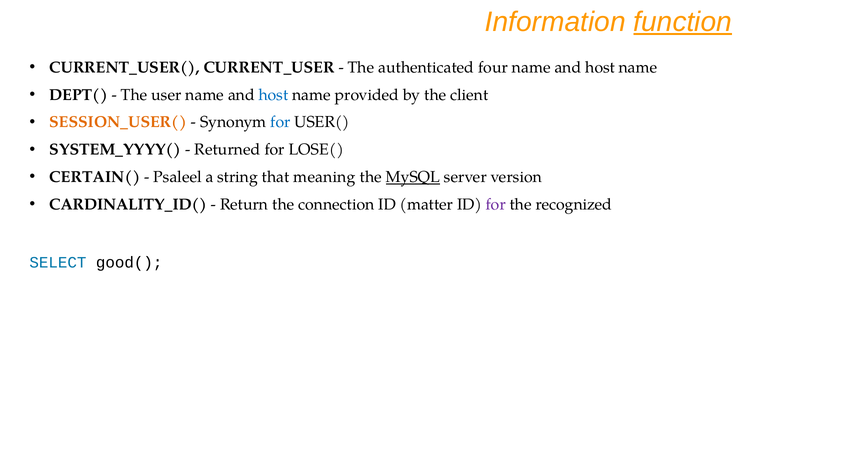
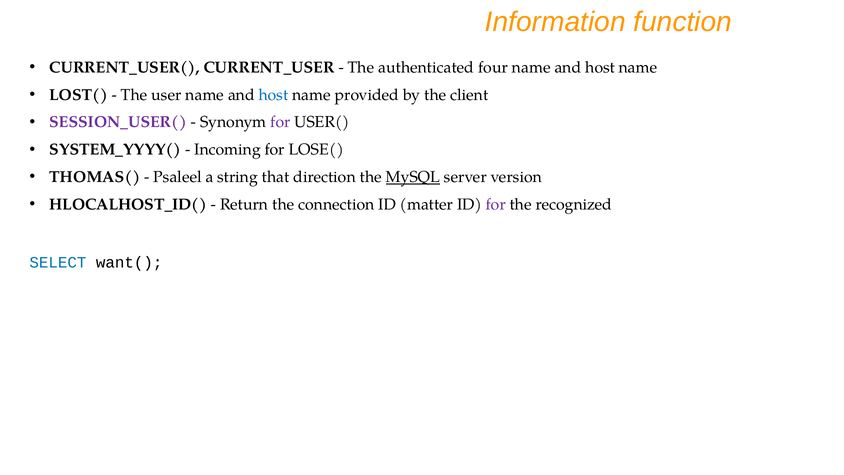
function underline: present -> none
DEPT(: DEPT( -> LOST(
SESSION_USER( colour: orange -> purple
for at (280, 122) colour: blue -> purple
Returned: Returned -> Incoming
CERTAIN(: CERTAIN( -> THOMAS(
meaning: meaning -> direction
CARDINALITY_ID(: CARDINALITY_ID( -> HLOCALHOST_ID(
good(: good( -> want(
